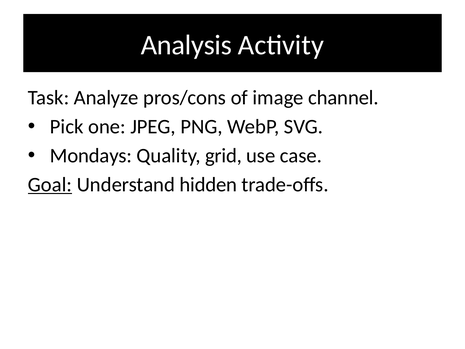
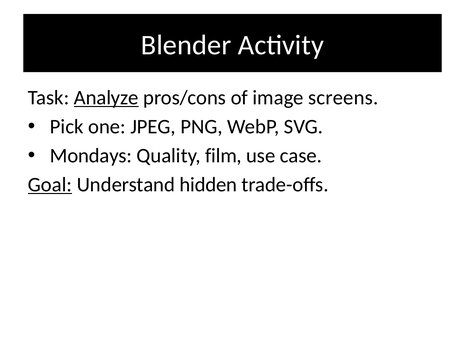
Analysis: Analysis -> Blender
Analyze underline: none -> present
channel: channel -> screens
grid: grid -> film
